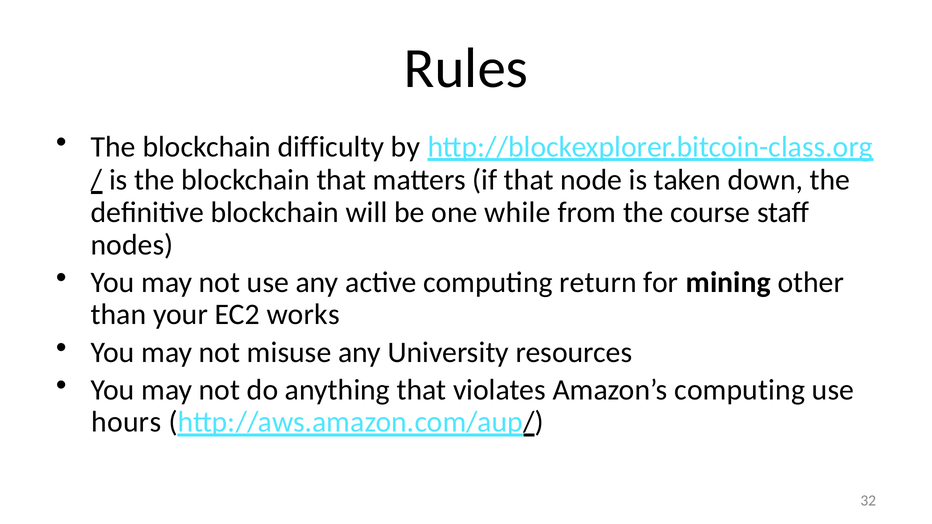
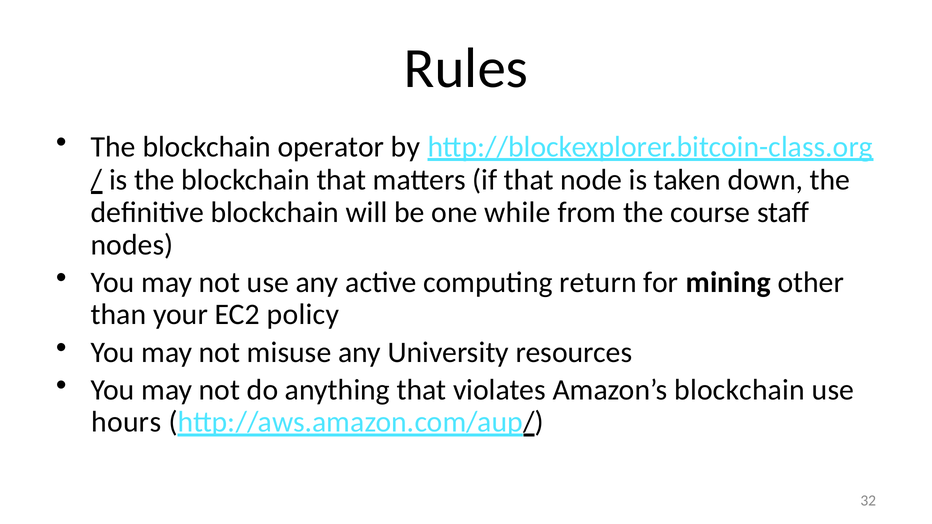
difficulty: difficulty -> operator
works: works -> policy
Amazon’s computing: computing -> blockchain
